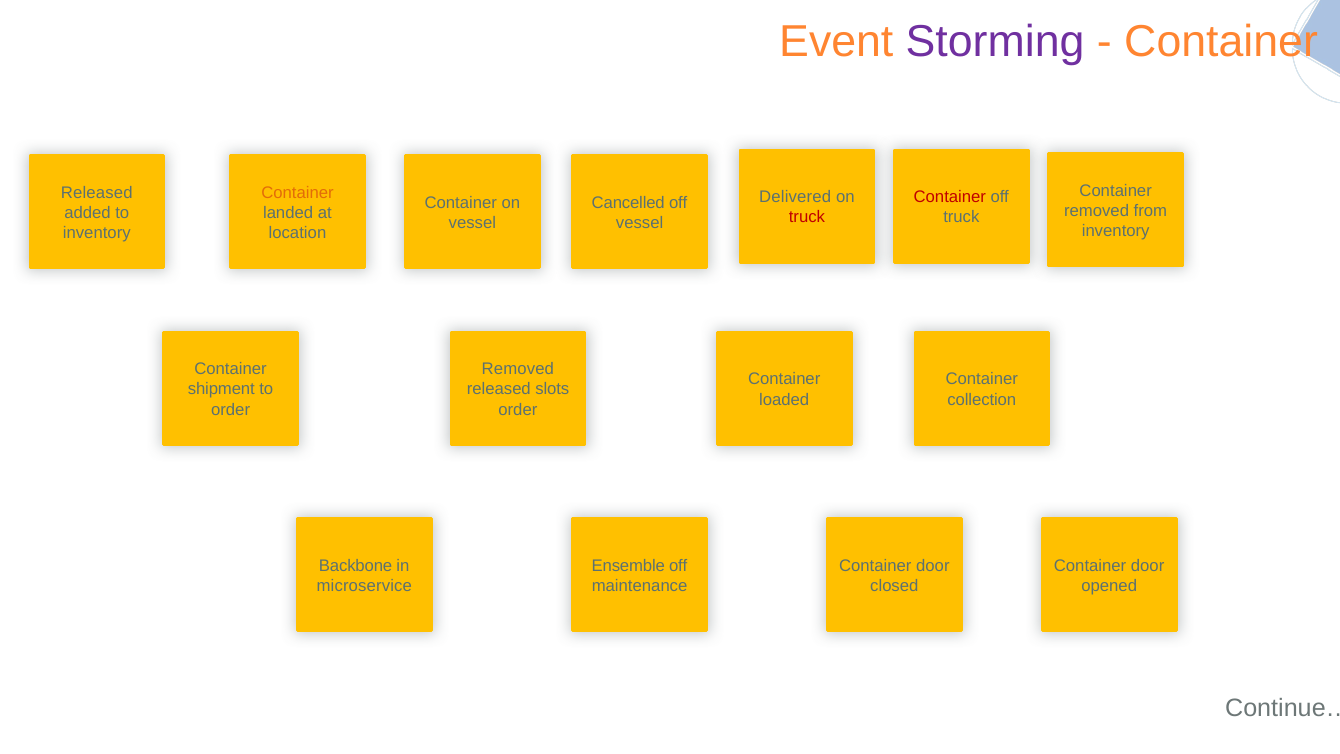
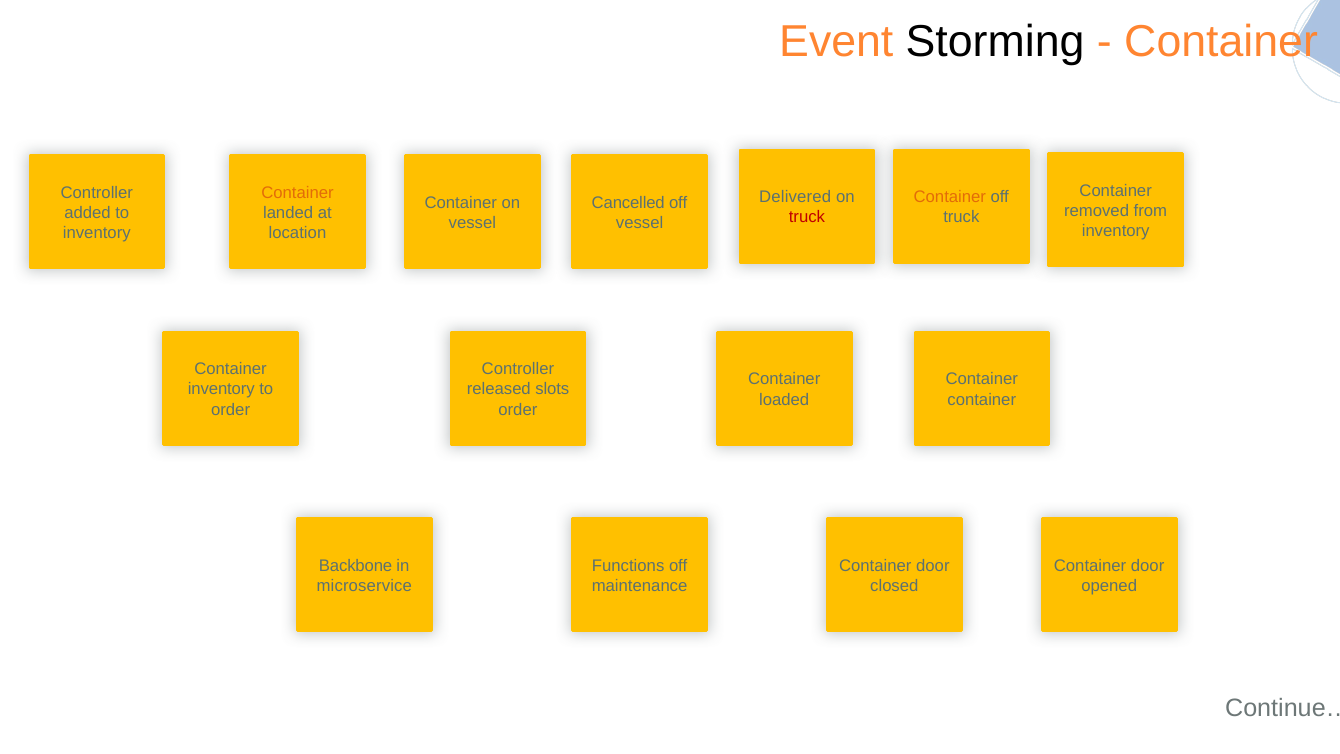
Storming colour: purple -> black
Released at (97, 192): Released -> Controller
Container at (950, 197) colour: red -> orange
Removed at (518, 369): Removed -> Controller
shipment at (221, 389): shipment -> inventory
collection at (982, 399): collection -> container
Ensemble: Ensemble -> Functions
